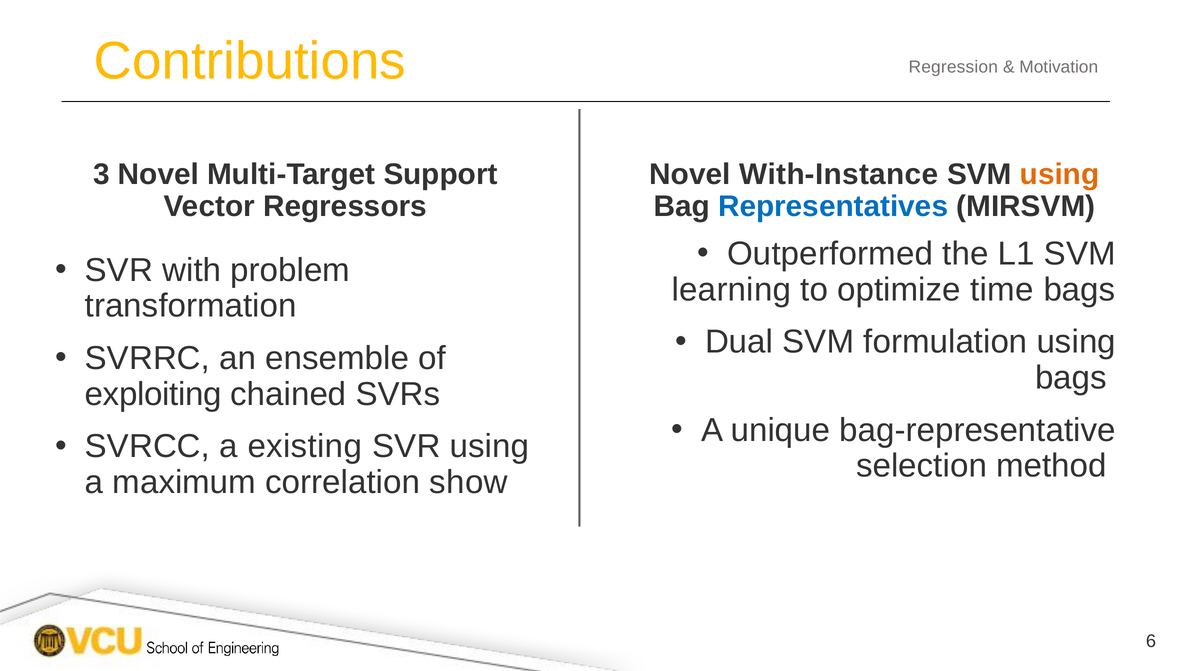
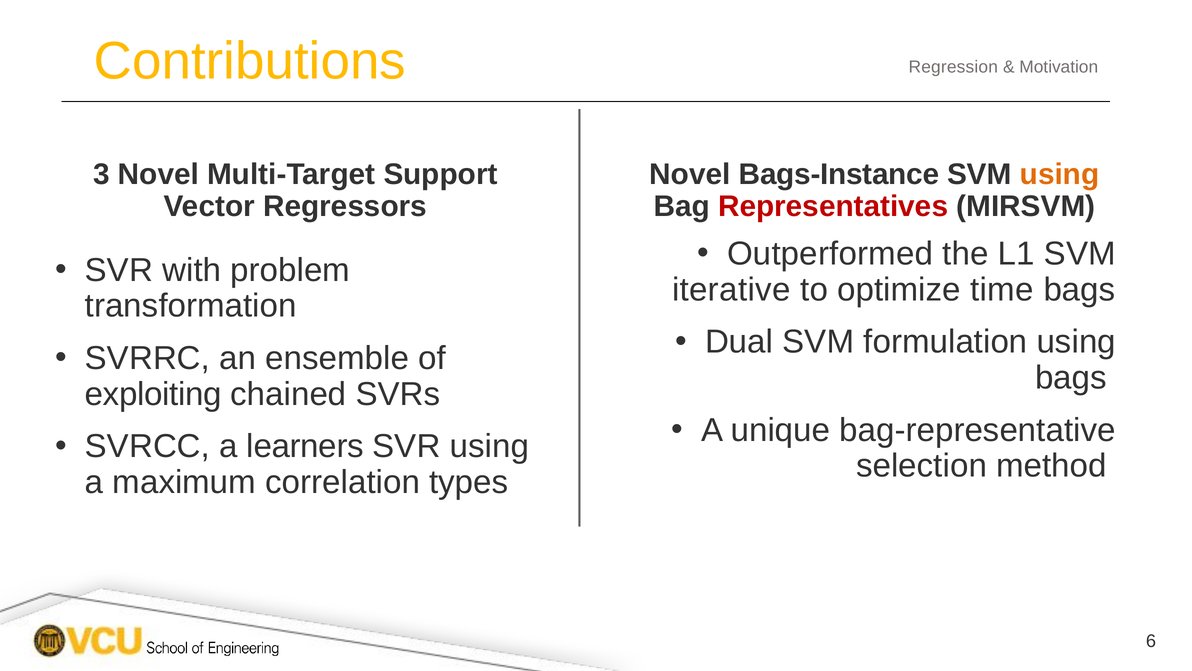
With-Instance: With-Instance -> Bags-Instance
Representatives colour: blue -> red
learning: learning -> iterative
existing: existing -> learners
show: show -> types
